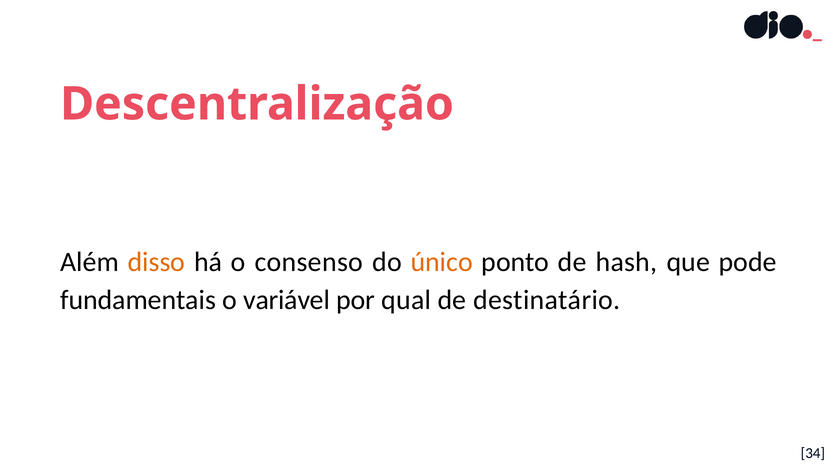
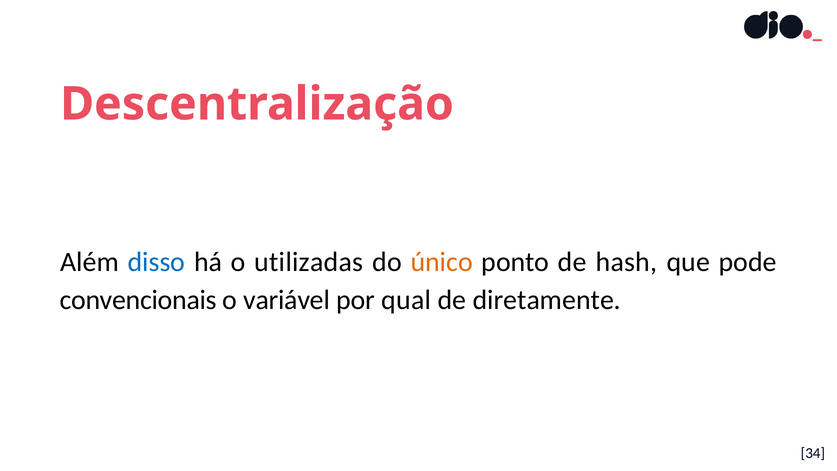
disso colour: orange -> blue
consenso: consenso -> utilizadas
fundamentais: fundamentais -> convencionais
destinatário: destinatário -> diretamente
